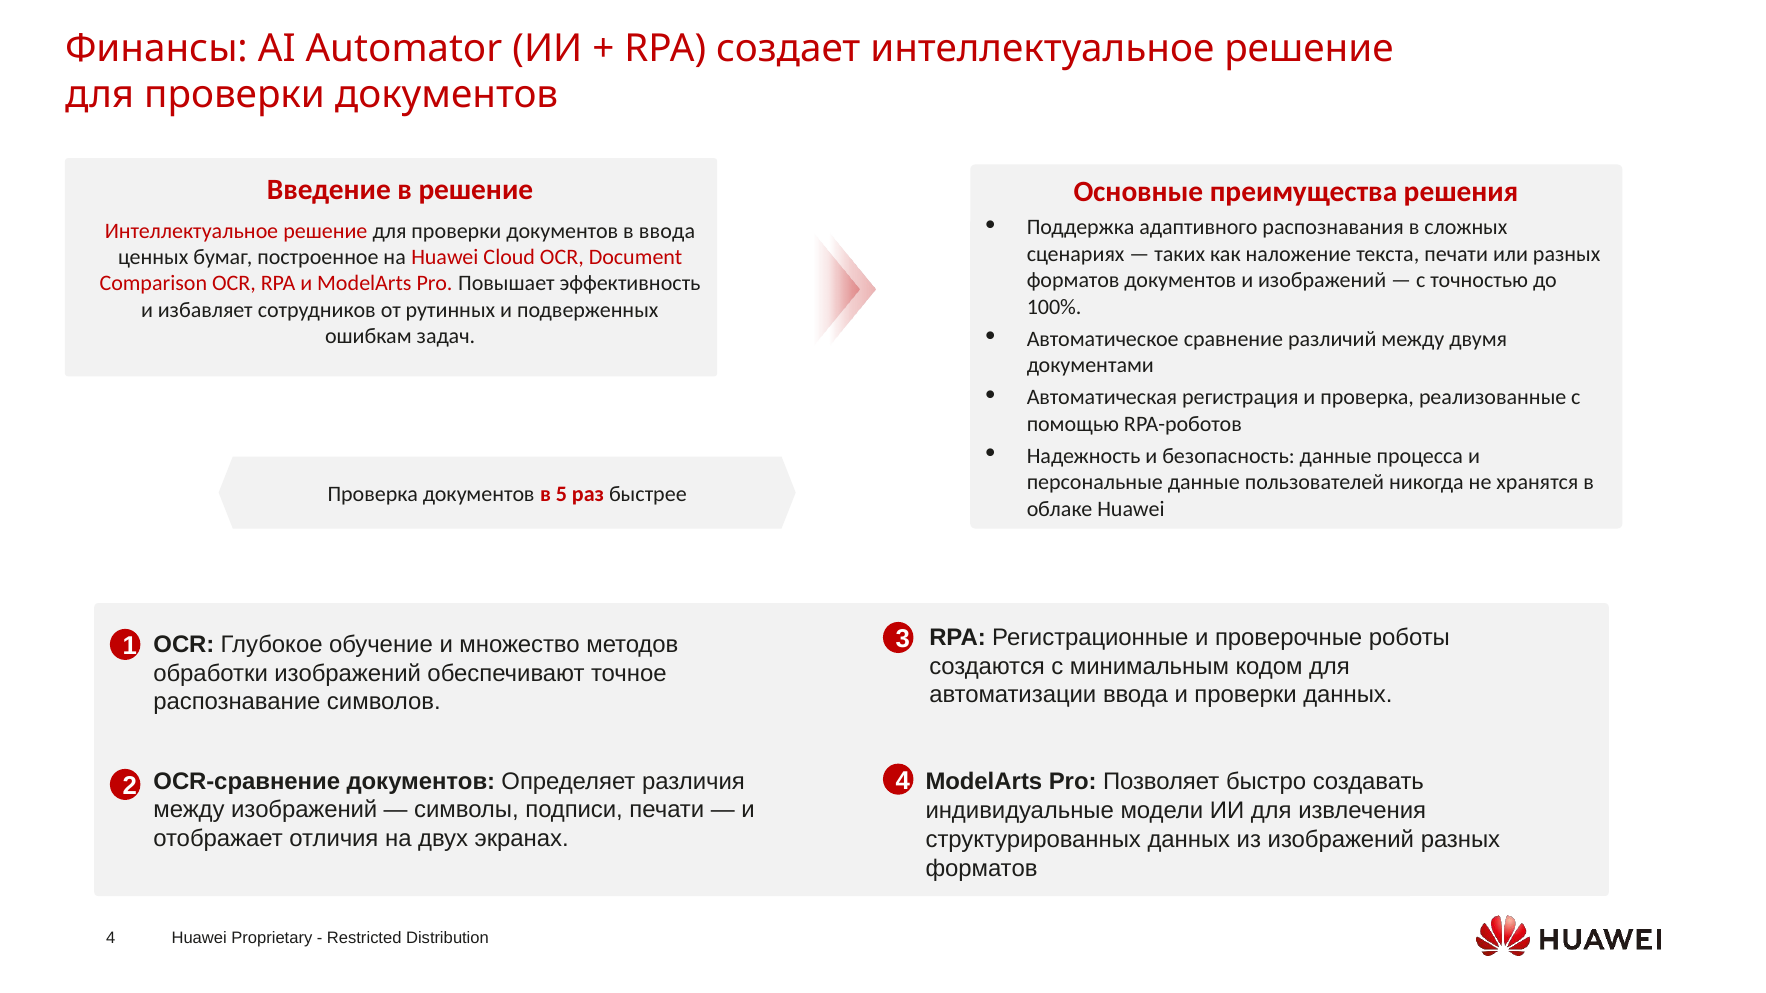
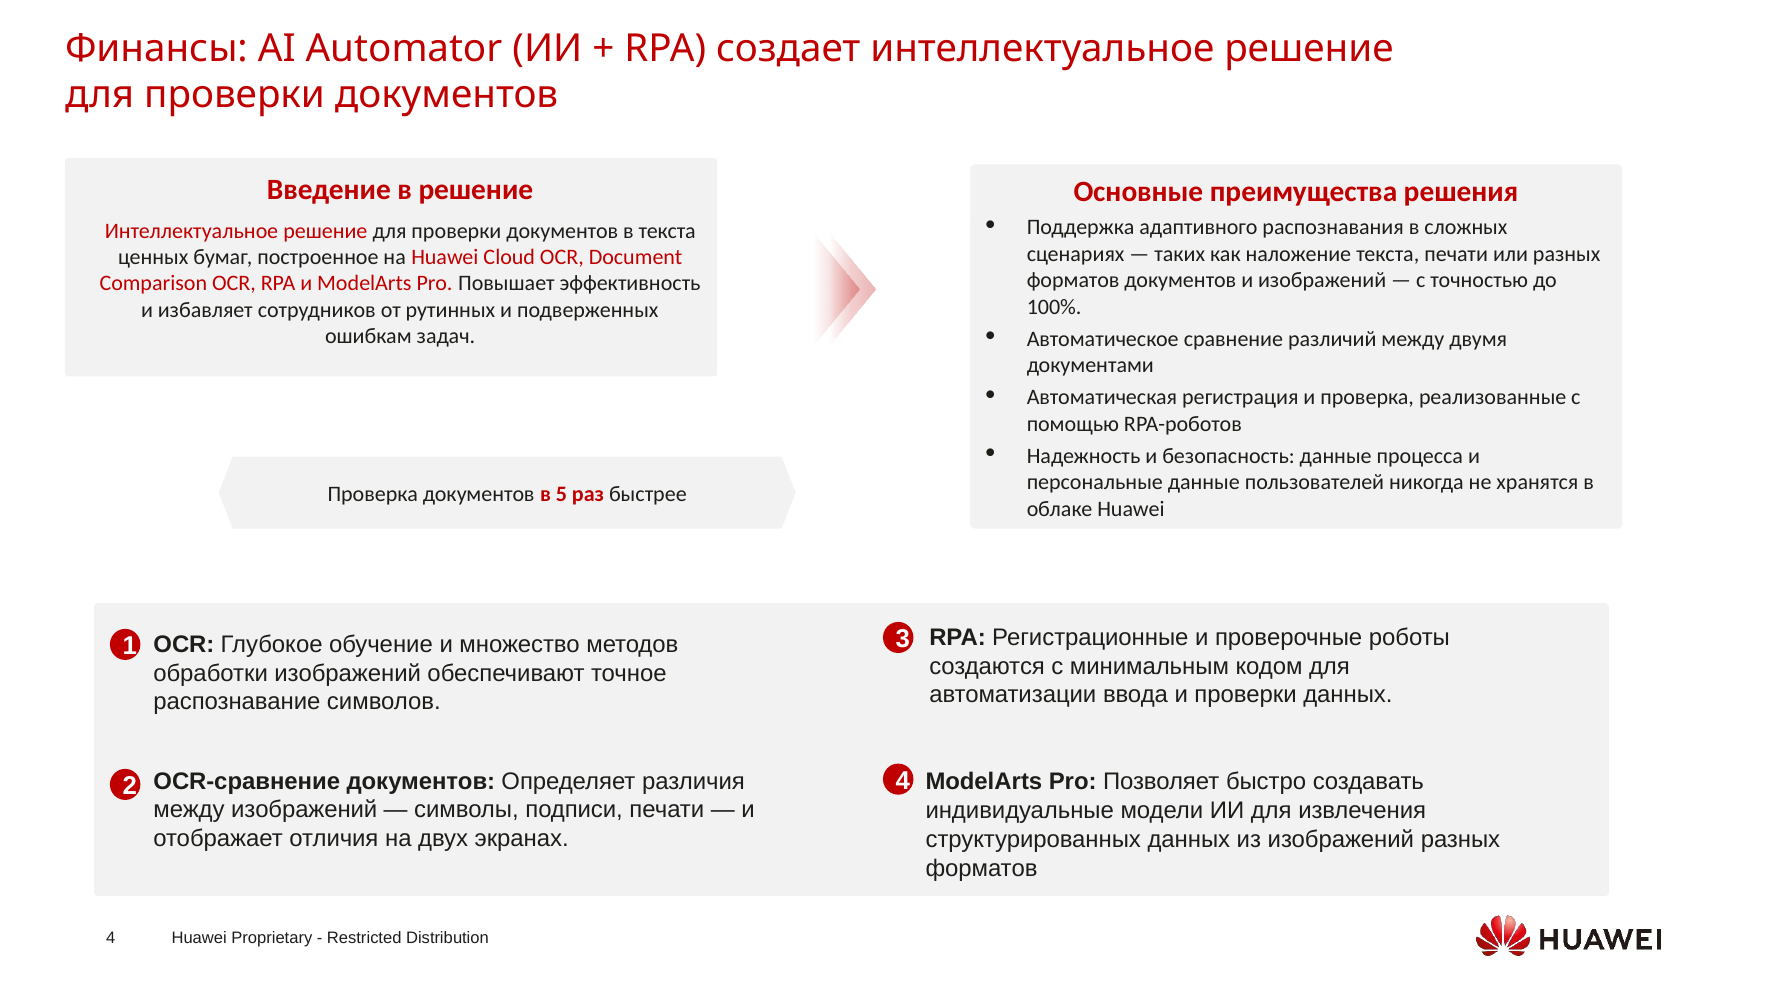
в ввода: ввода -> текста
